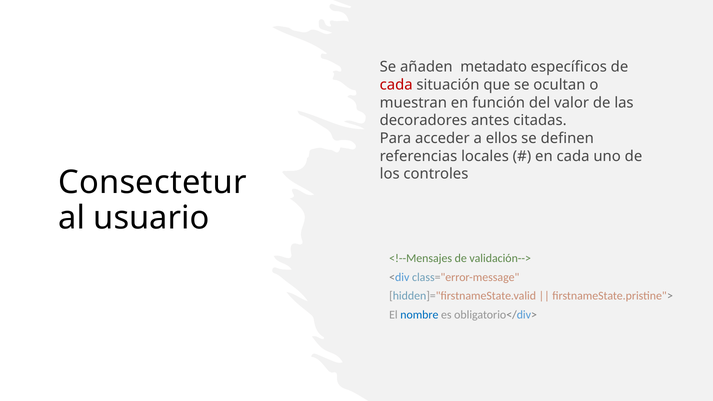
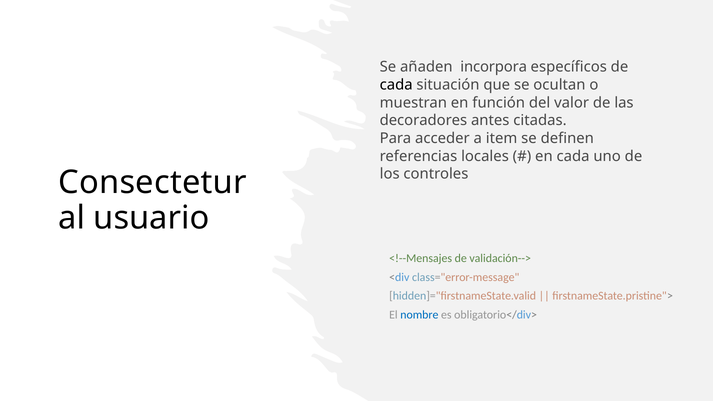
metadato: metadato -> incorpora
cada at (396, 85) colour: red -> black
ellos: ellos -> item
